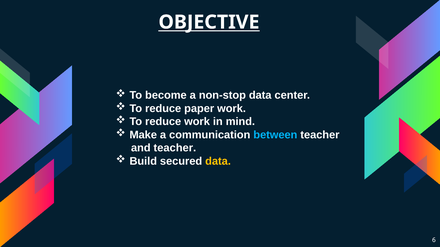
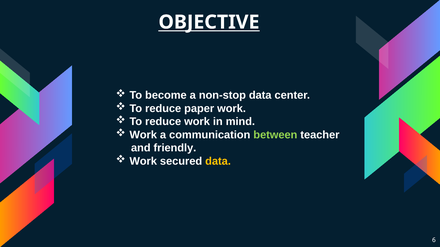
Make at (143, 135): Make -> Work
between colour: light blue -> light green
and teacher: teacher -> friendly
Build at (143, 161): Build -> Work
